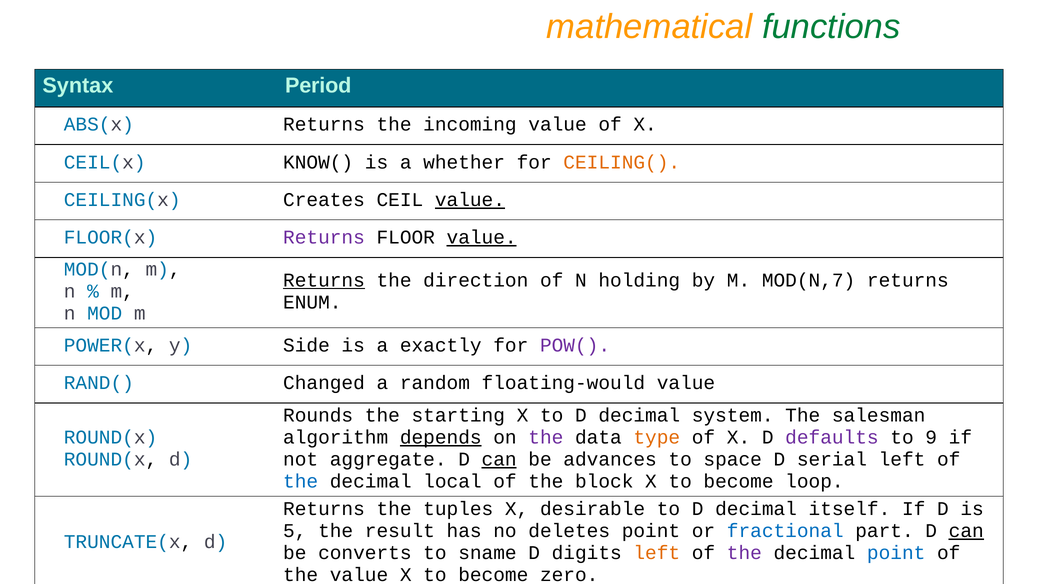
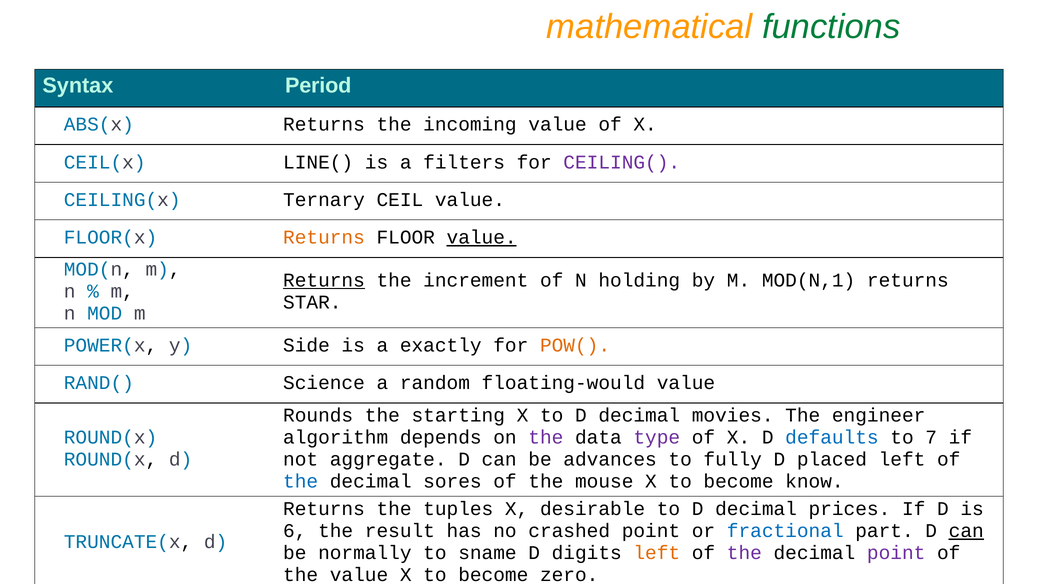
KNOW(: KNOW( -> LINE(
whether: whether -> filters
CEILING( colour: orange -> purple
Creates: Creates -> Ternary
value at (470, 200) underline: present -> none
Returns at (324, 237) colour: purple -> orange
direction: direction -> increment
MOD(N,7: MOD(N,7 -> MOD(N,1
ENUM: ENUM -> STAR
POW( colour: purple -> orange
Changed: Changed -> Science
system: system -> movies
salesman: salesman -> engineer
depends underline: present -> none
type colour: orange -> purple
defaults colour: purple -> blue
9: 9 -> 7
can at (499, 459) underline: present -> none
space: space -> fully
serial: serial -> placed
local: local -> sores
block: block -> mouse
loop: loop -> know
itself: itself -> prices
5: 5 -> 6
deletes: deletes -> crashed
converts: converts -> normally
point at (896, 553) colour: blue -> purple
